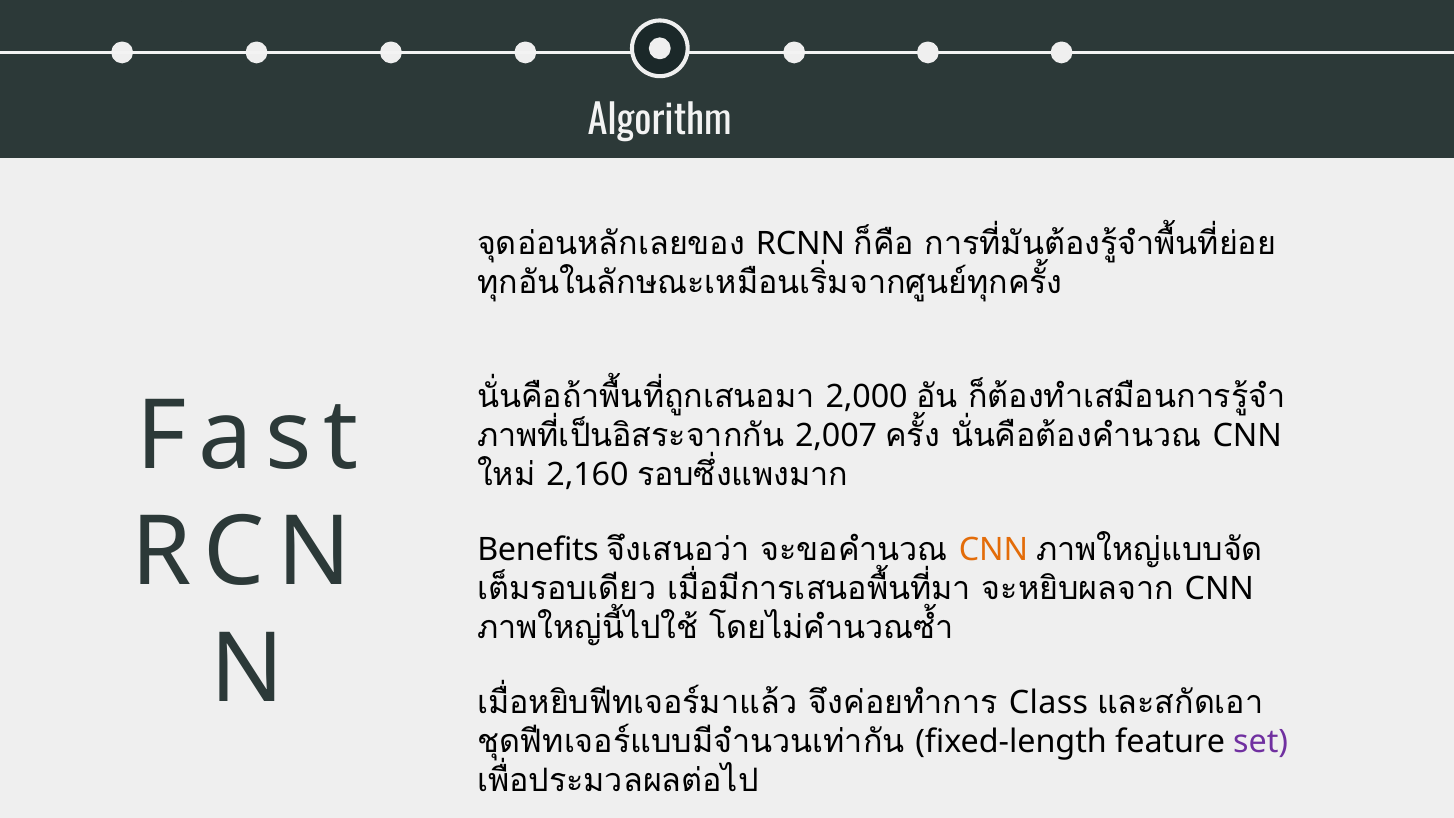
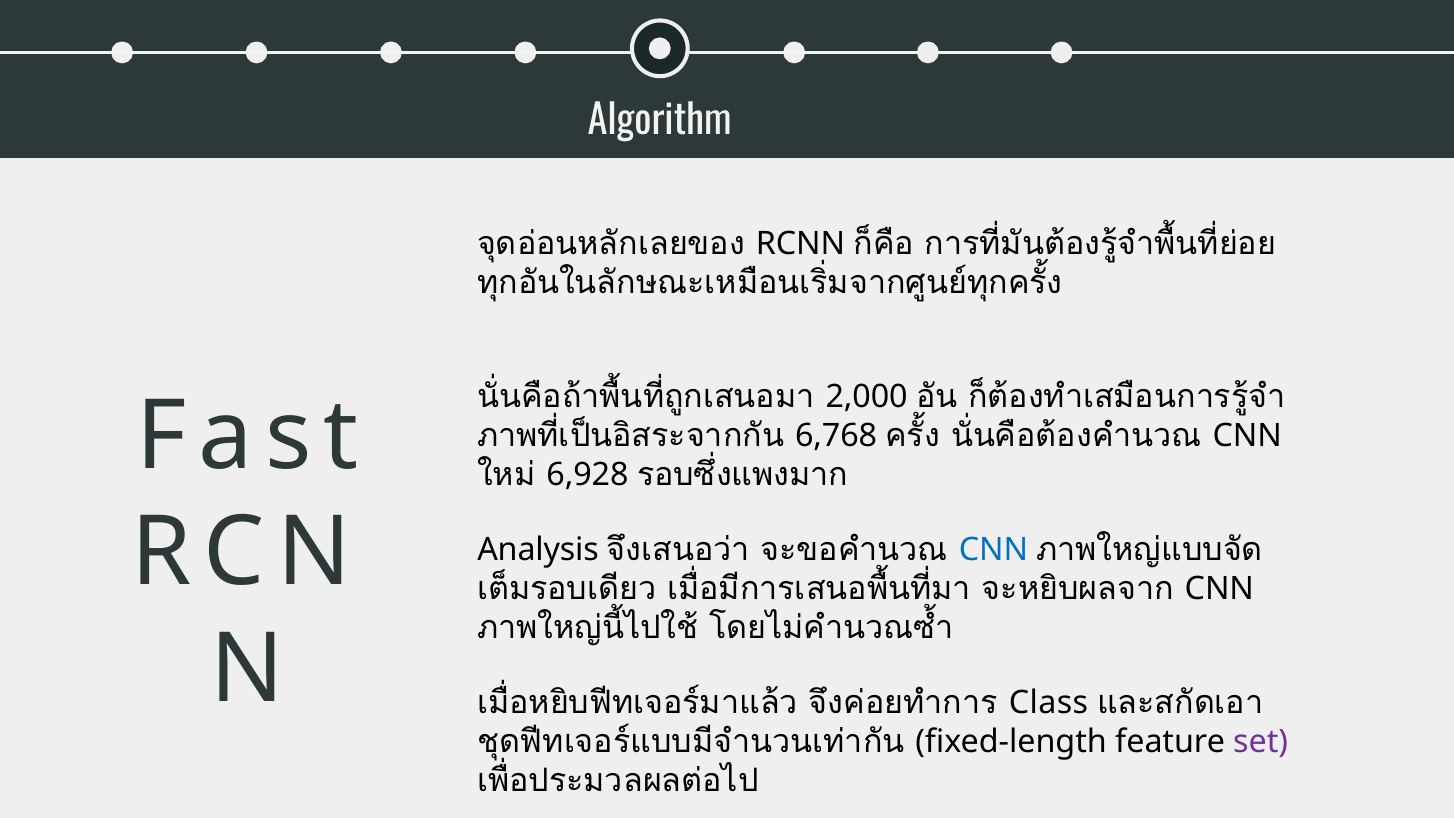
2,007: 2,007 -> 6,768
2,160: 2,160 -> 6,928
Benefits: Benefits -> Analysis
CNN at (994, 550) colour: orange -> blue
